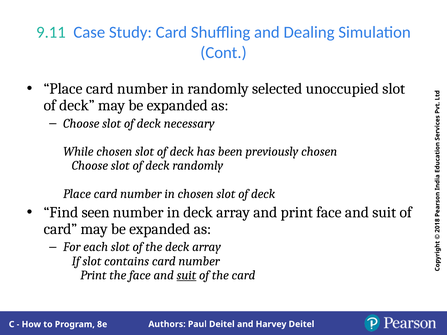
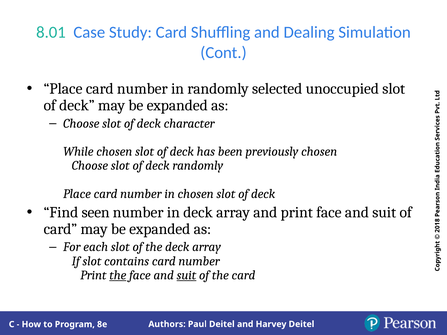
9.11: 9.11 -> 8.01
necessary: necessary -> character
the at (118, 275) underline: none -> present
